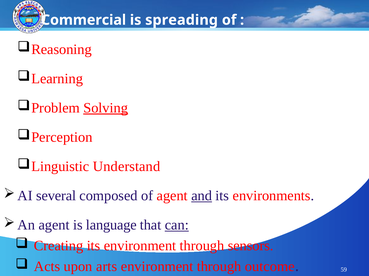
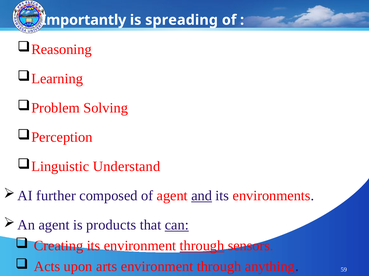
Commercial: Commercial -> Importantly
Solving underline: present -> none
several: several -> further
language: language -> products
through at (202, 246) underline: none -> present
outcome: outcome -> anything
